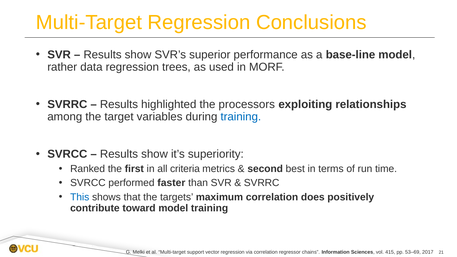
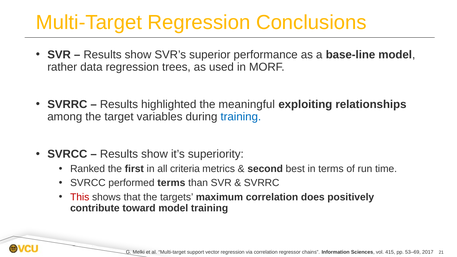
processors: processors -> meaningful
performed faster: faster -> terms
This colour: blue -> red
